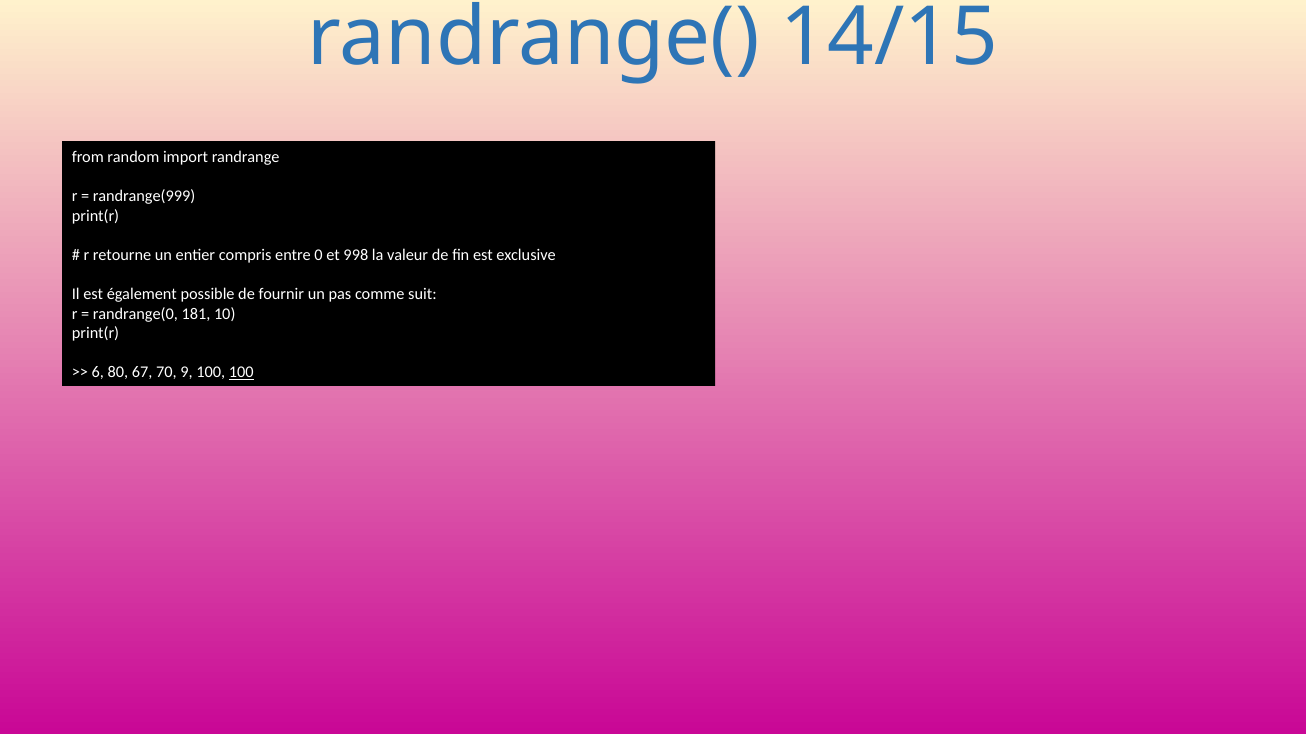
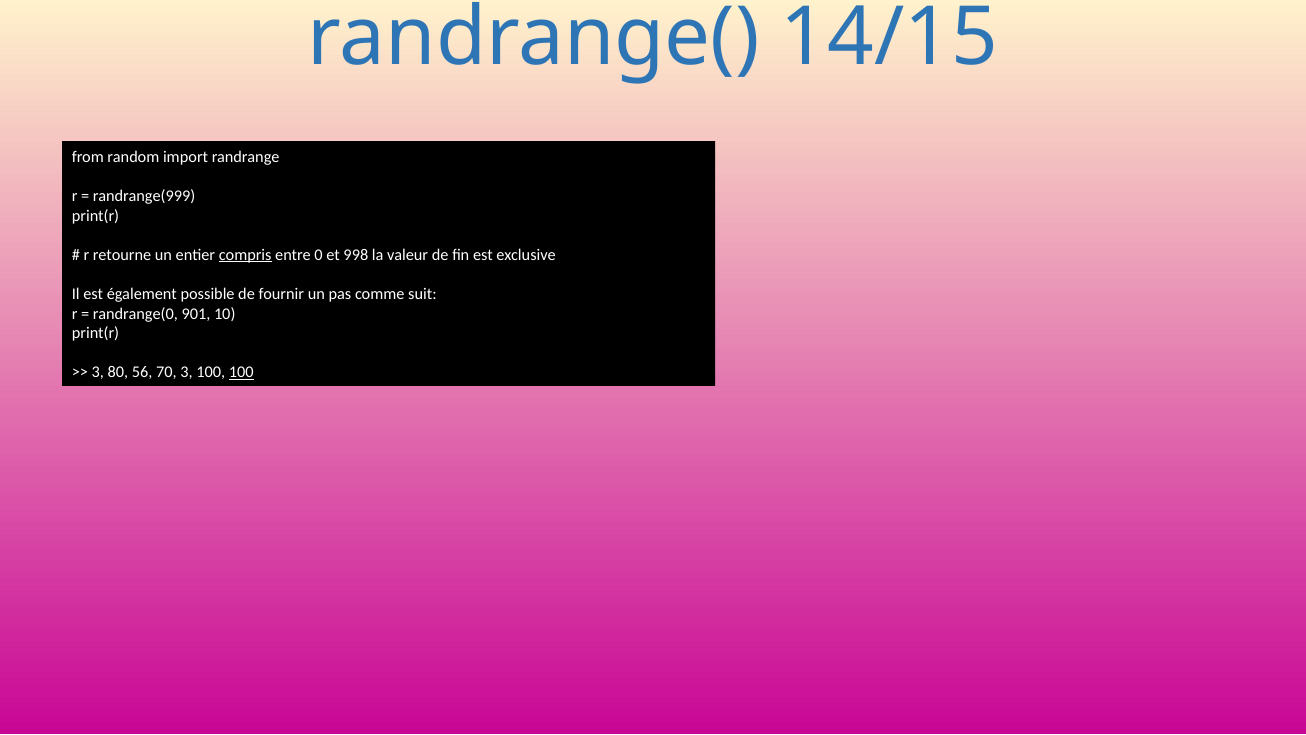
compris underline: none -> present
181: 181 -> 901
6 at (98, 372): 6 -> 3
67: 67 -> 56
70 9: 9 -> 3
